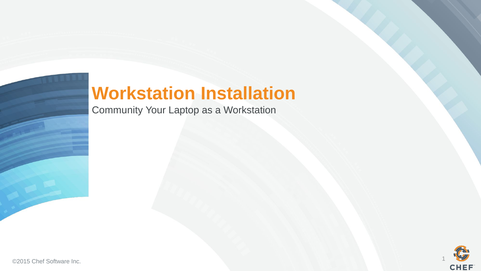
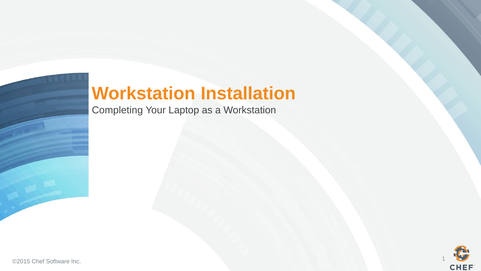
Community: Community -> Completing
